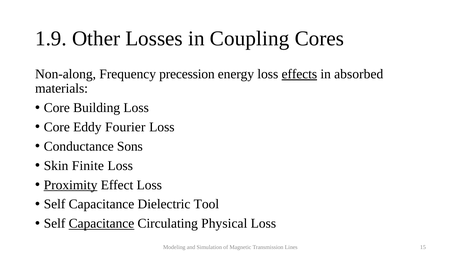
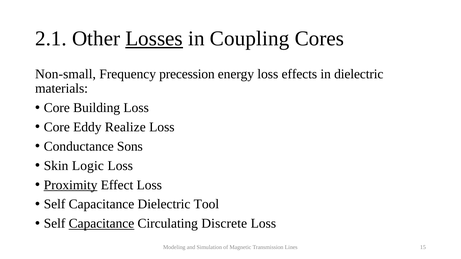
1.9: 1.9 -> 2.1
Losses underline: none -> present
Non-along: Non-along -> Non-small
effects underline: present -> none
in absorbed: absorbed -> dielectric
Fourier: Fourier -> Realize
Finite: Finite -> Logic
Physical: Physical -> Discrete
